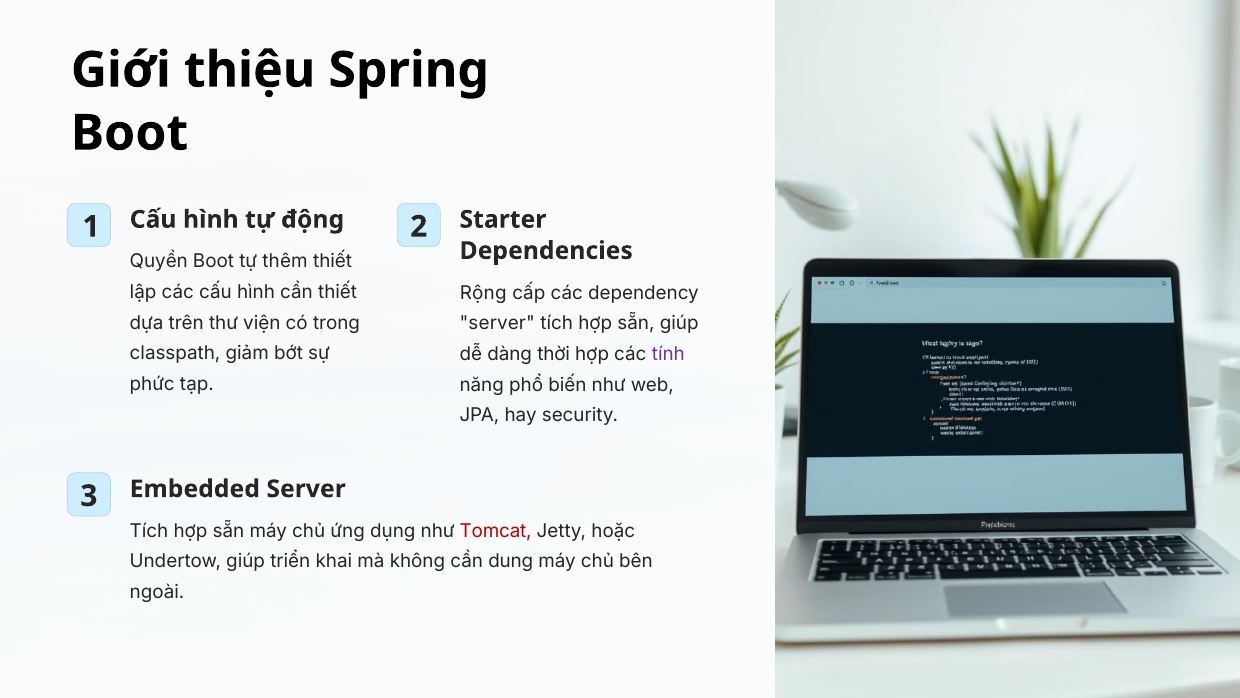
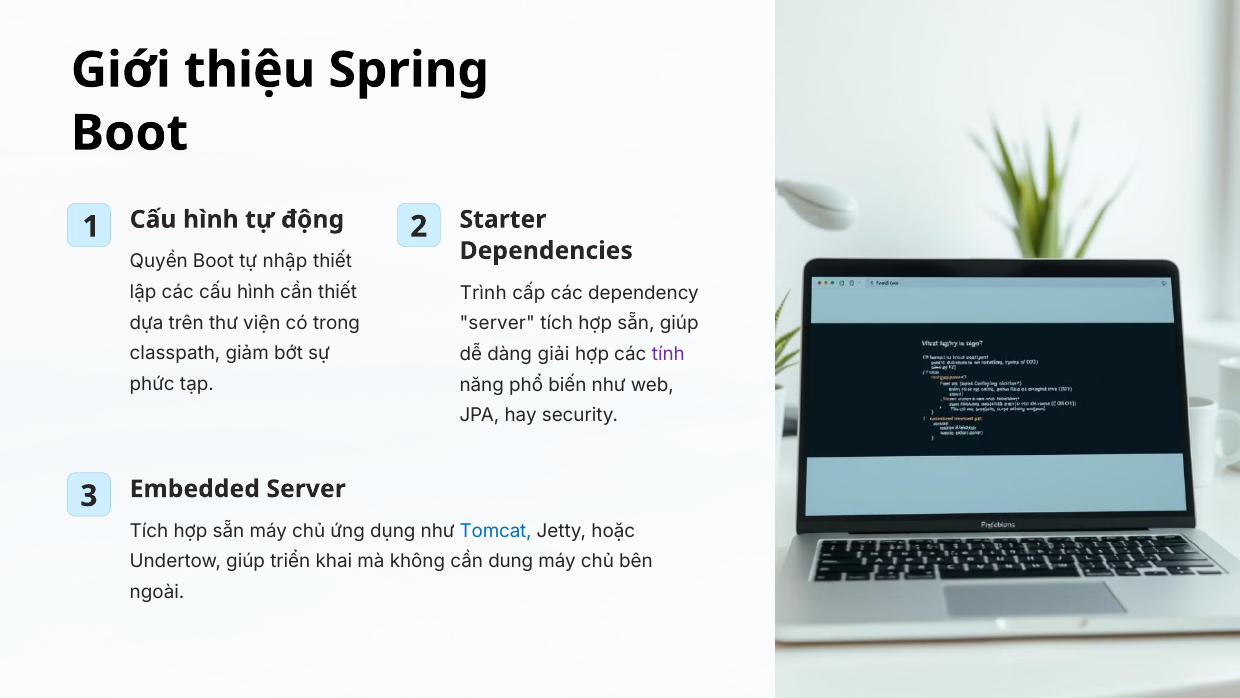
thêm: thêm -> nhập
Rộng: Rộng -> Trình
thời: thời -> giải
Tomcat colour: red -> blue
